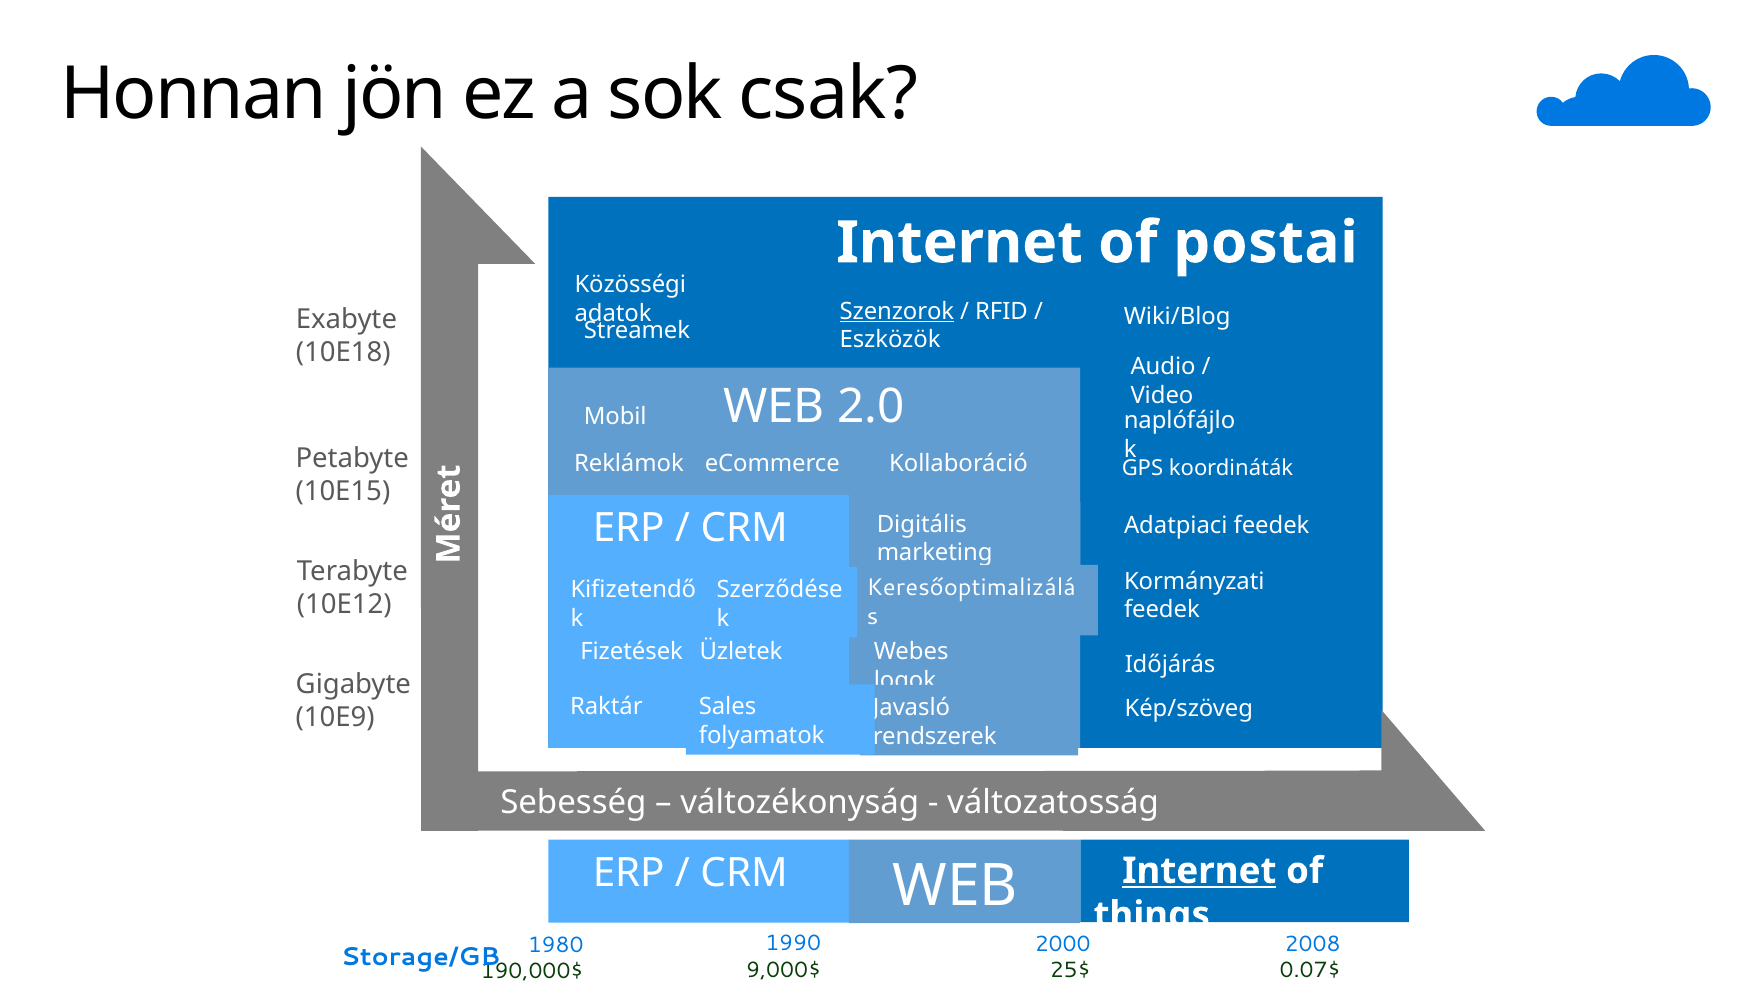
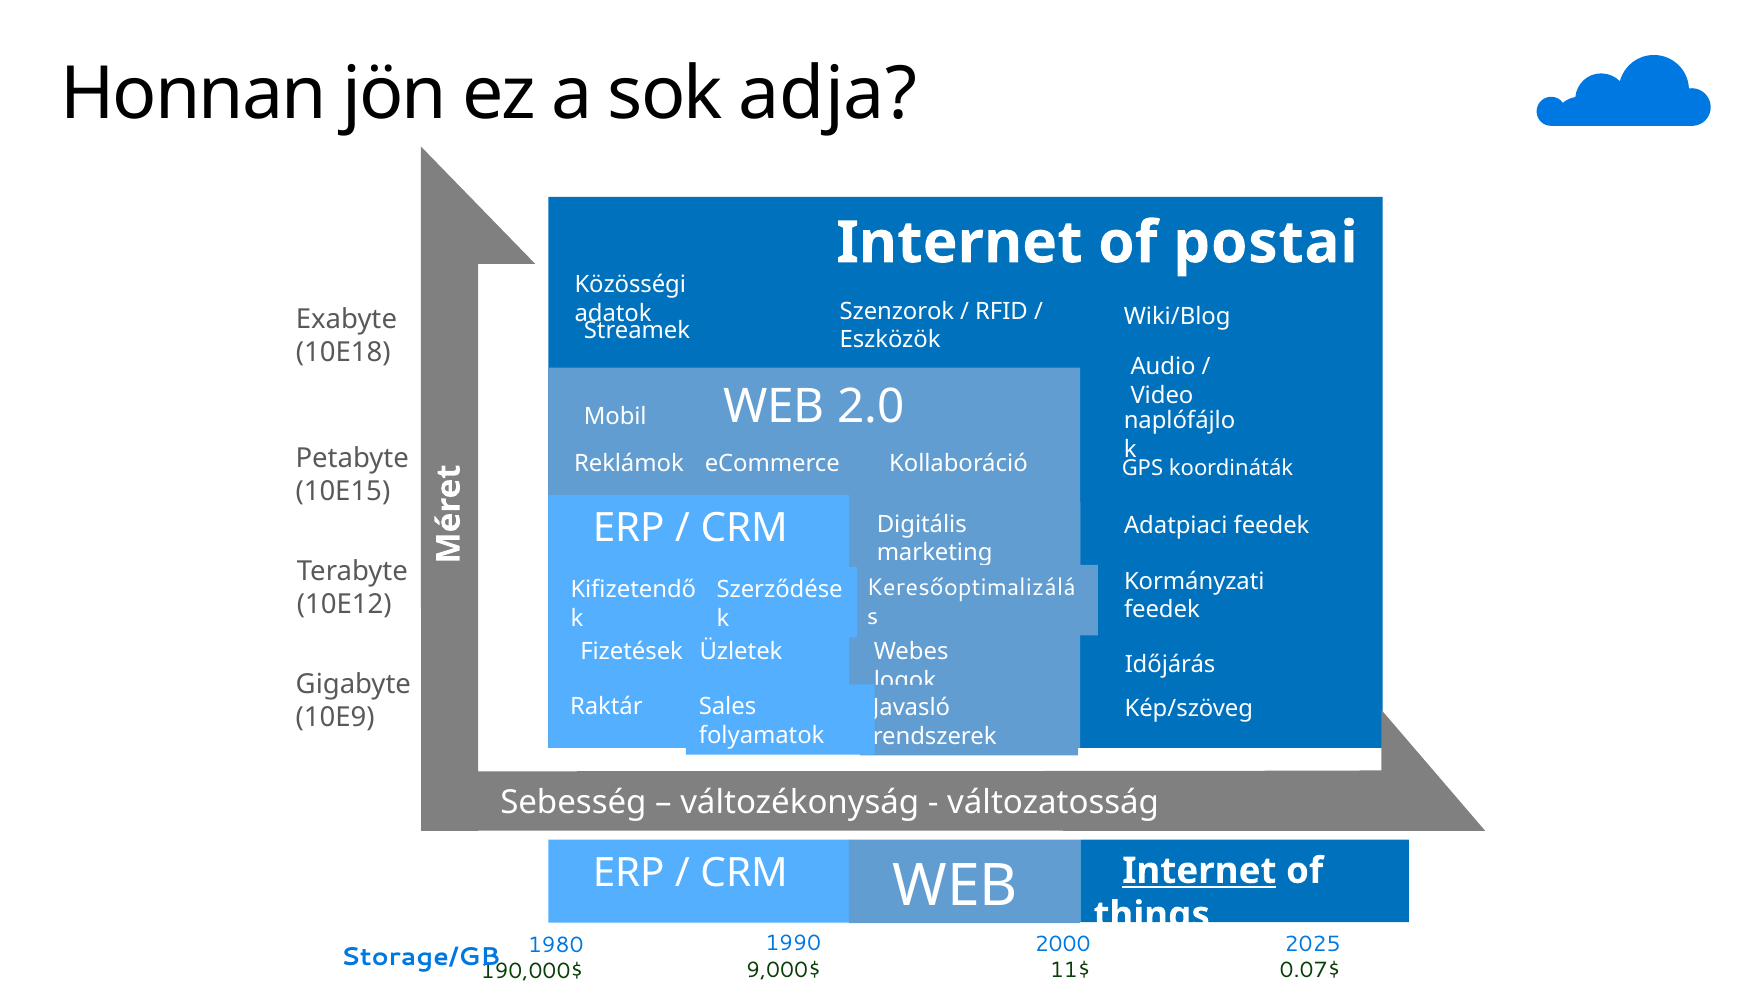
csak: csak -> adja
Szenzorok underline: present -> none
2008: 2008 -> 2025
25$: 25$ -> 11$
